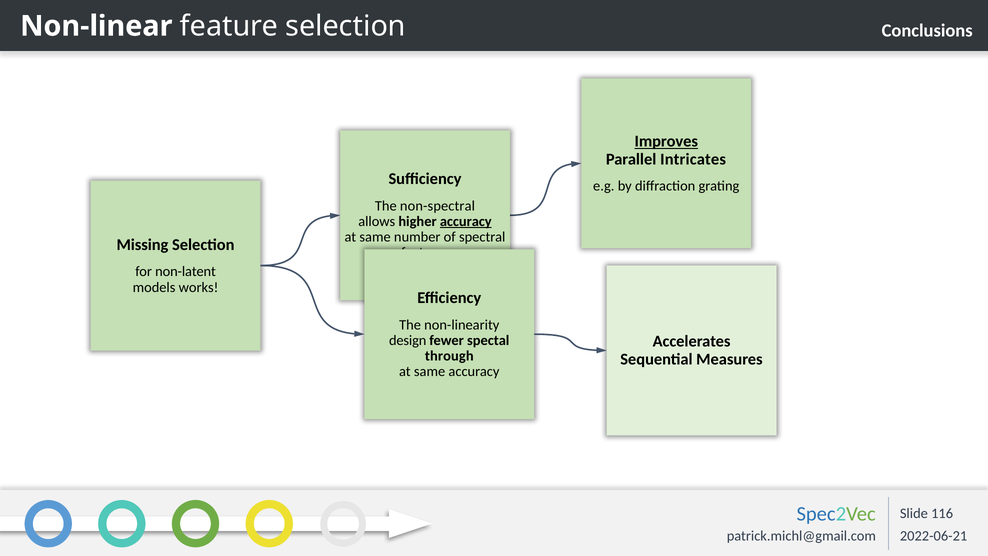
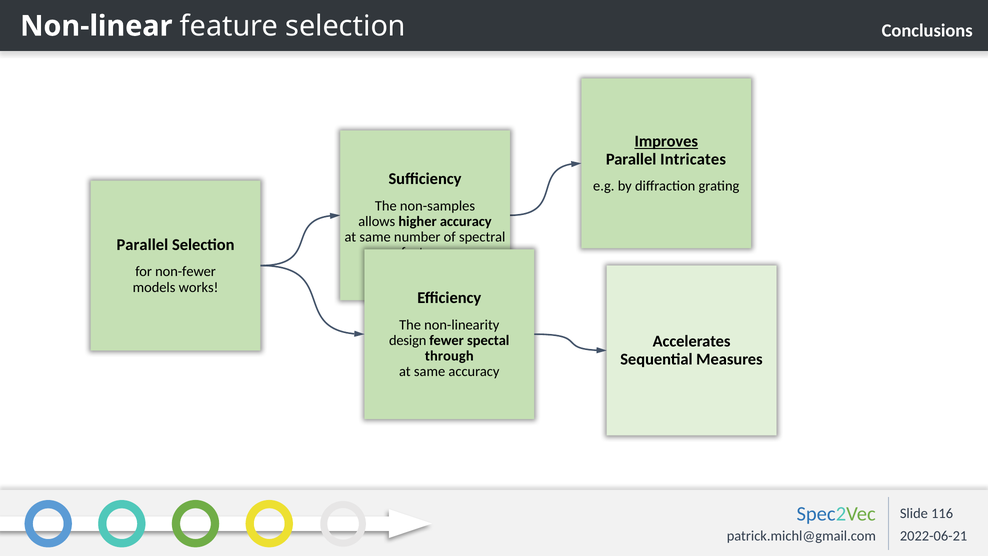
non-spectral: non-spectral -> non-samples
accuracy at (466, 221) underline: present -> none
Missing at (142, 245): Missing -> Parallel
non-latent: non-latent -> non-fewer
